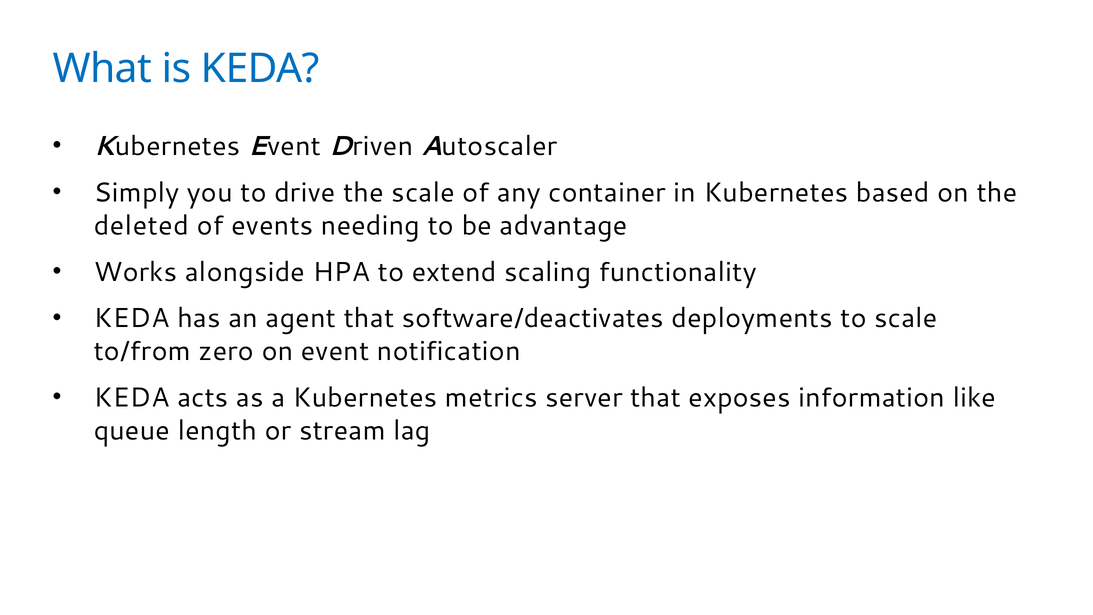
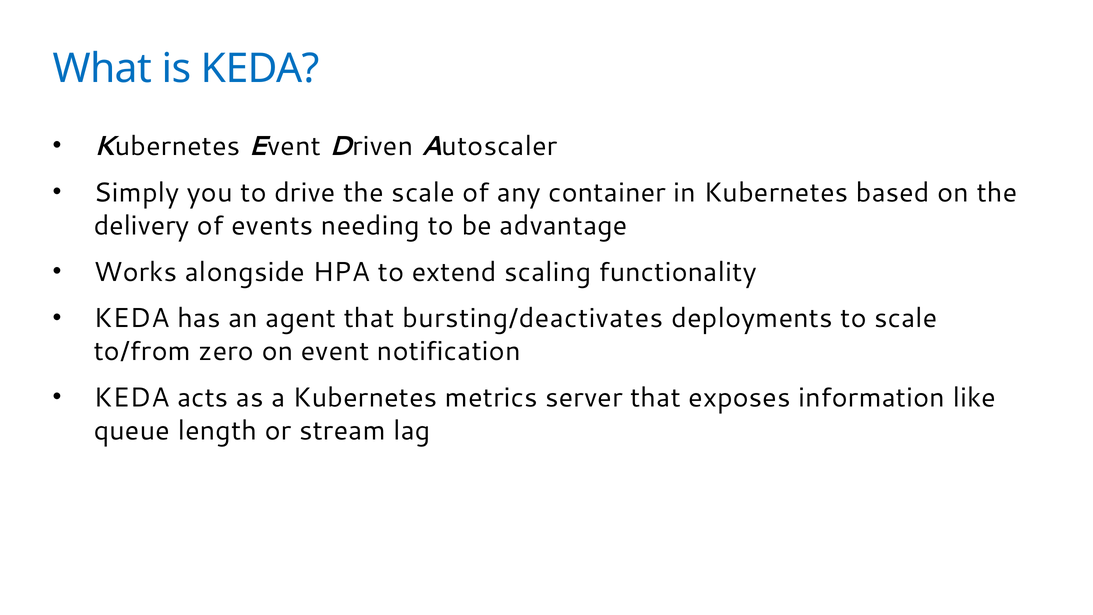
deleted: deleted -> delivery
software/deactivates: software/deactivates -> bursting/deactivates
